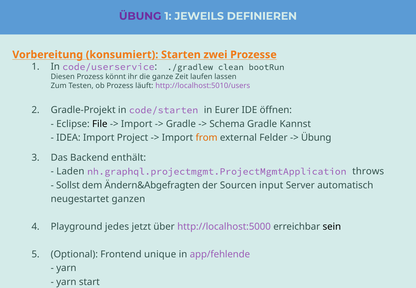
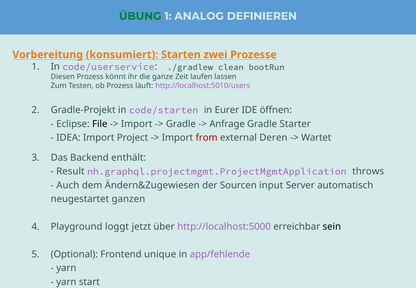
ÜBUNG at (140, 16) colour: purple -> green
JEWEILS: JEWEILS -> ANALOG
Schema: Schema -> Anfrage
Kannst: Kannst -> Starter
from colour: orange -> red
Felder: Felder -> Deren
Übung at (316, 138): Übung -> Wartet
Laden: Laden -> Result
Sollst: Sollst -> Auch
Ändern&Abgefragten: Ändern&Abgefragten -> Ändern&Zugewiesen
jedes: jedes -> loggt
